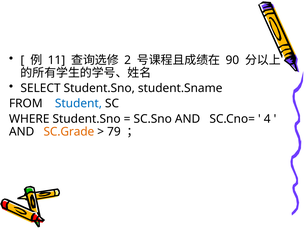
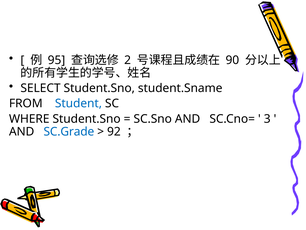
11: 11 -> 95
4: 4 -> 3
SC.Grade colour: orange -> blue
79: 79 -> 92
